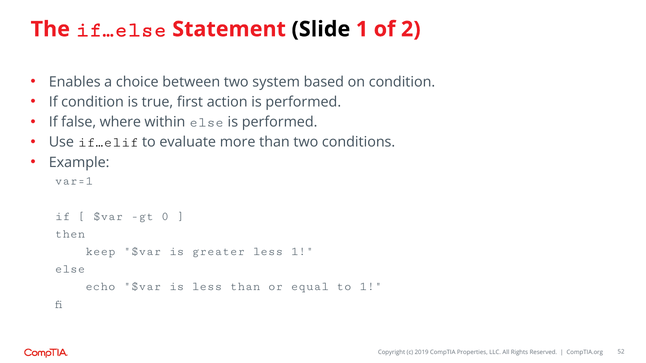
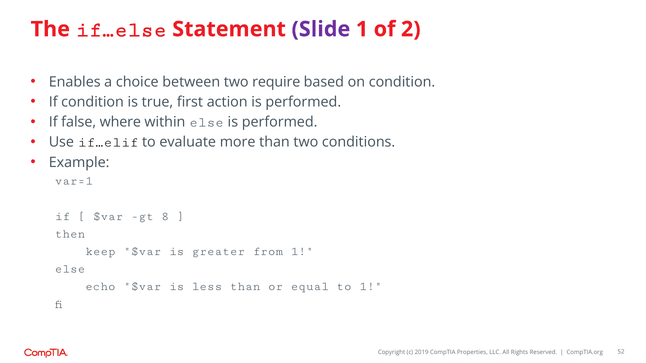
Slide colour: black -> purple
system: system -> require
0: 0 -> 8
greater less: less -> from
